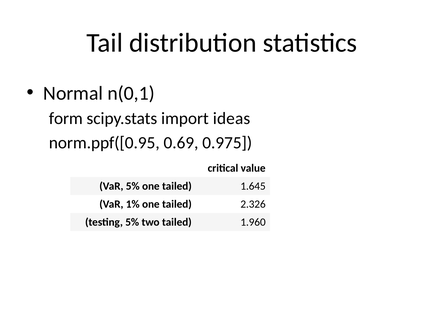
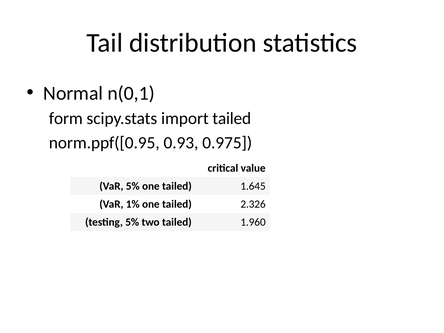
import ideas: ideas -> tailed
0.69: 0.69 -> 0.93
